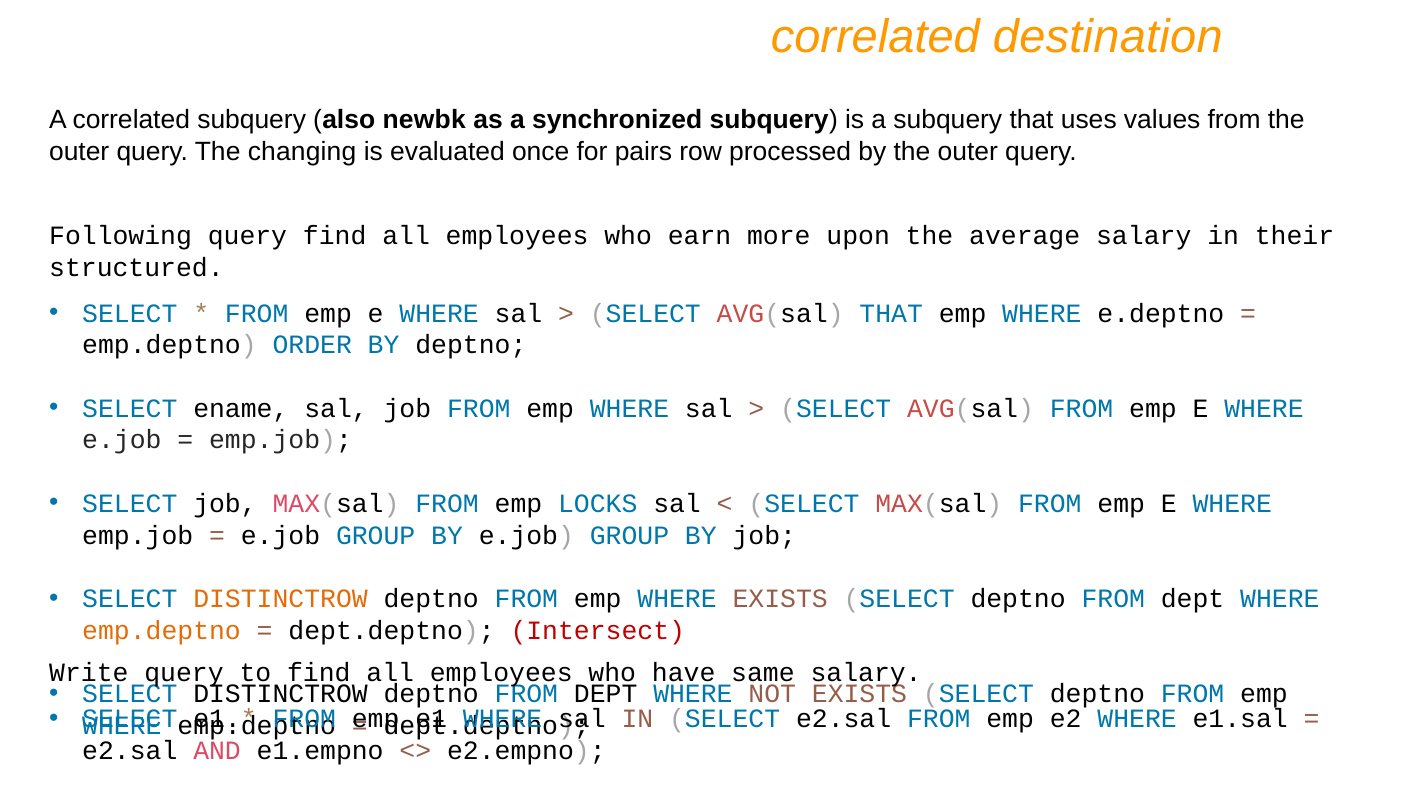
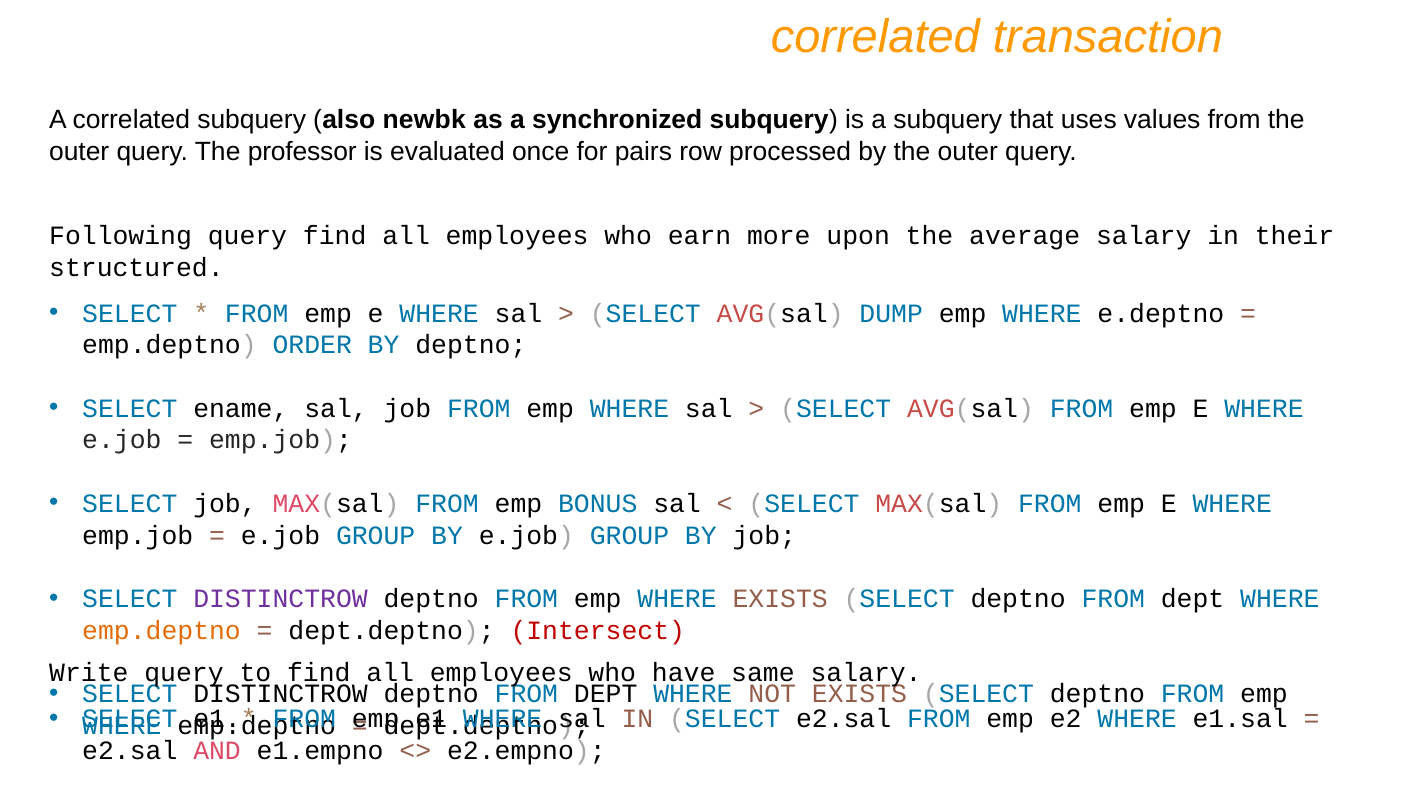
destination: destination -> transaction
changing: changing -> professor
AVG(sal THAT: THAT -> DUMP
LOCKS: LOCKS -> BONUS
DISTINCTROW at (281, 599) colour: orange -> purple
